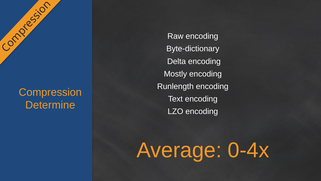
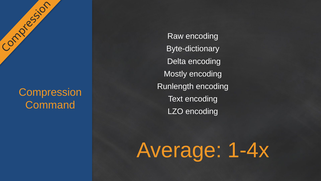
Determine: Determine -> Command
0-4x: 0-4x -> 1-4x
